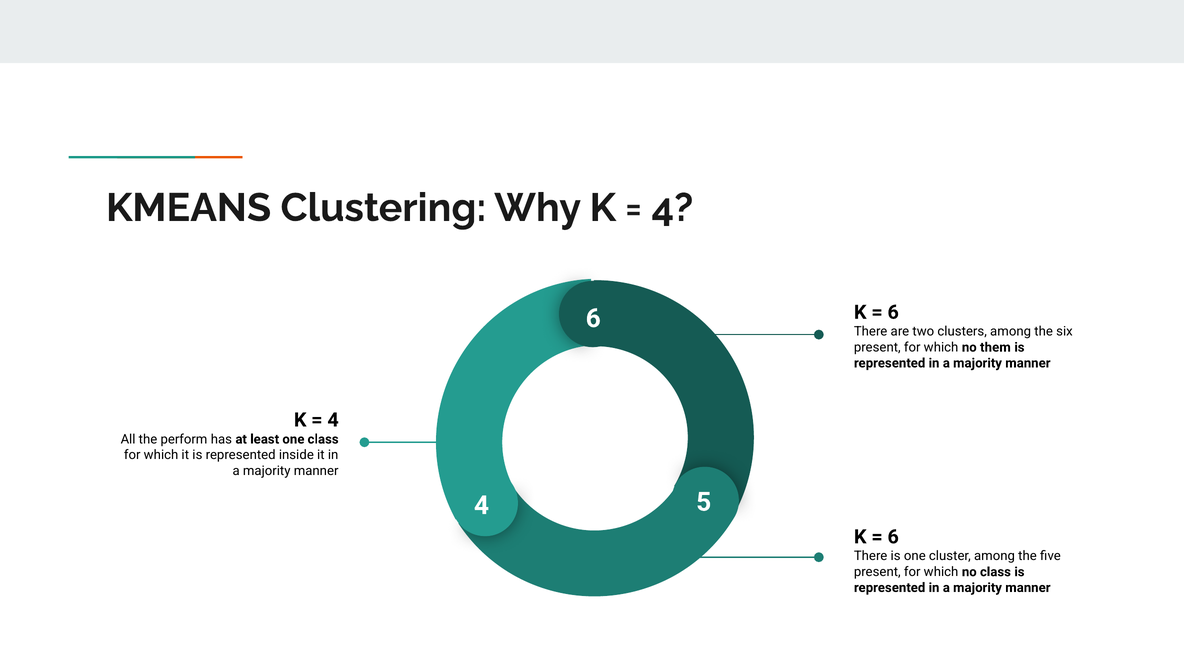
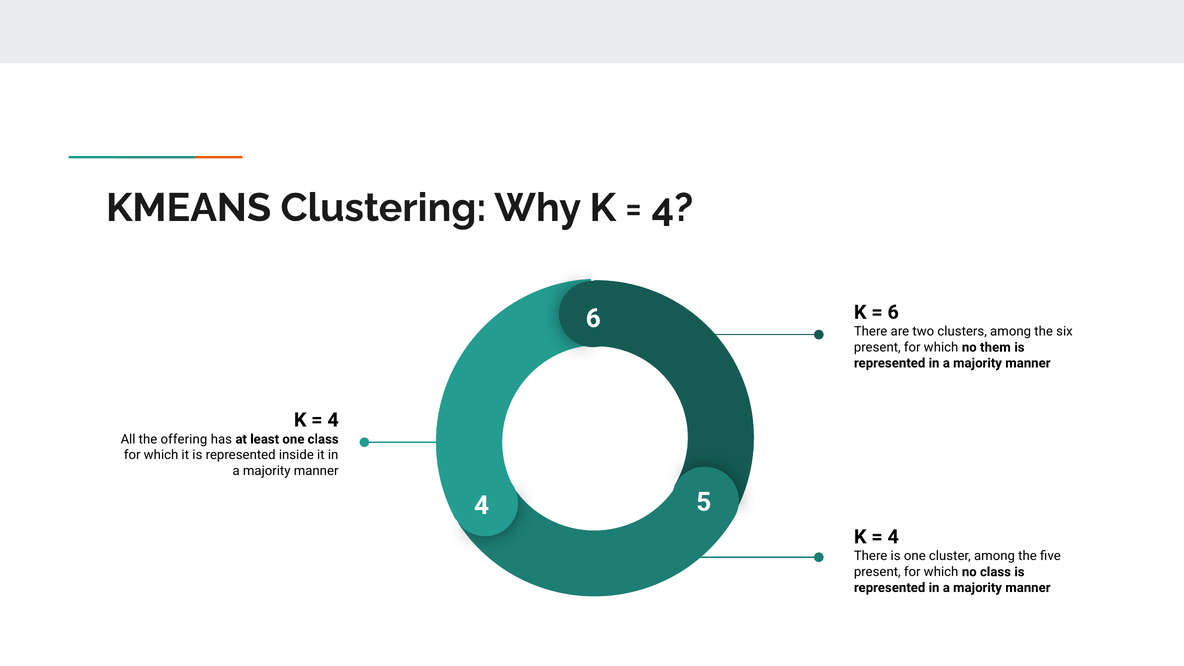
perform: perform -> offering
6 at (893, 537): 6 -> 4
